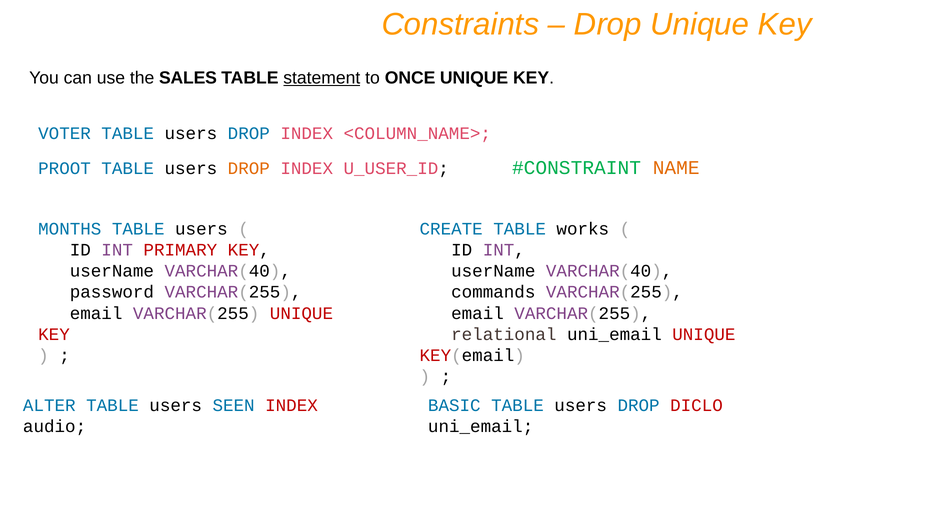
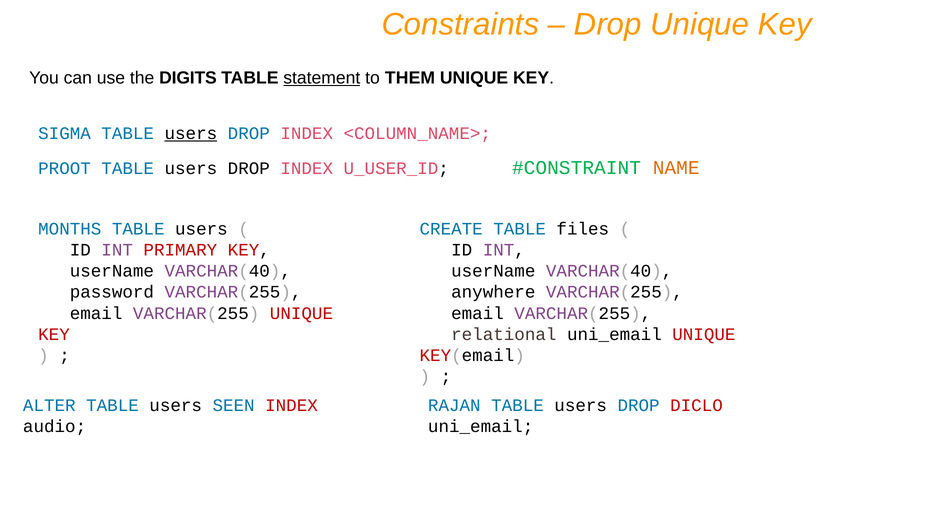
SALES: SALES -> DIGITS
ONCE: ONCE -> THEM
VOTER: VOTER -> SIGMA
users at (191, 133) underline: none -> present
DROP at (249, 168) colour: orange -> black
works: works -> files
commands: commands -> anywhere
BASIC: BASIC -> RAJAN
